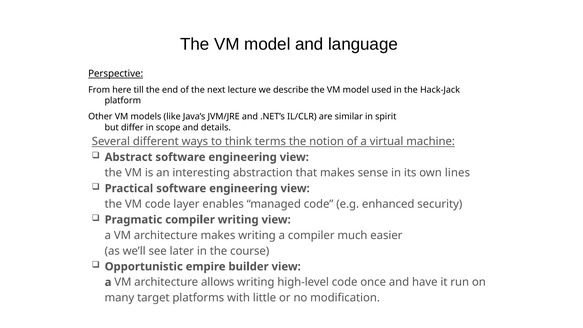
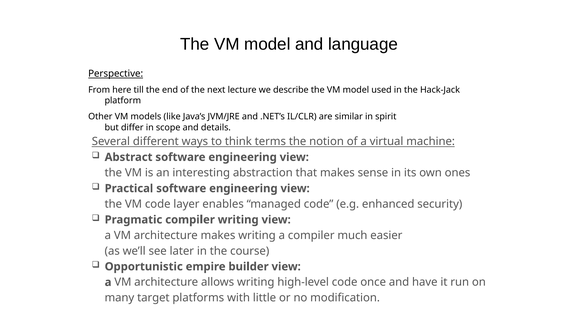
lines: lines -> ones
